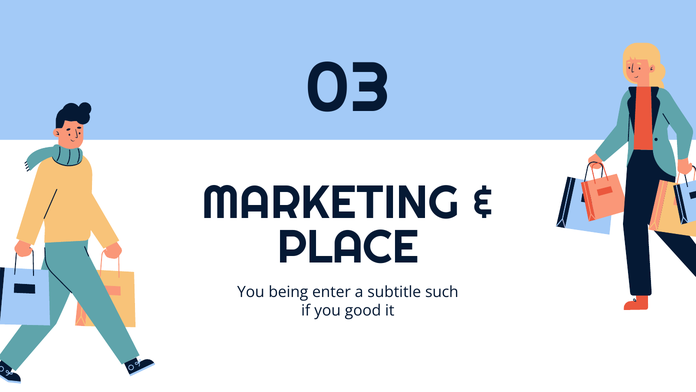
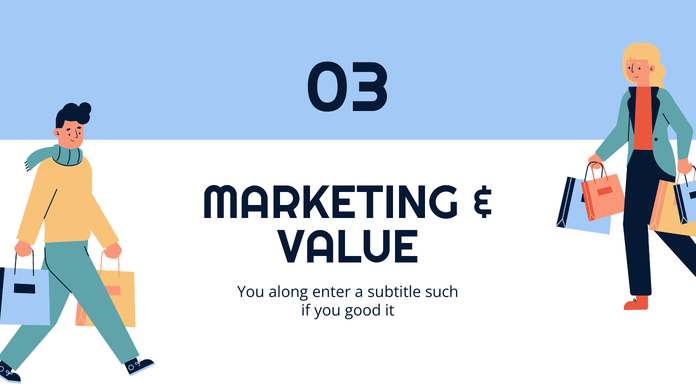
PLACE: PLACE -> VALUE
being: being -> along
